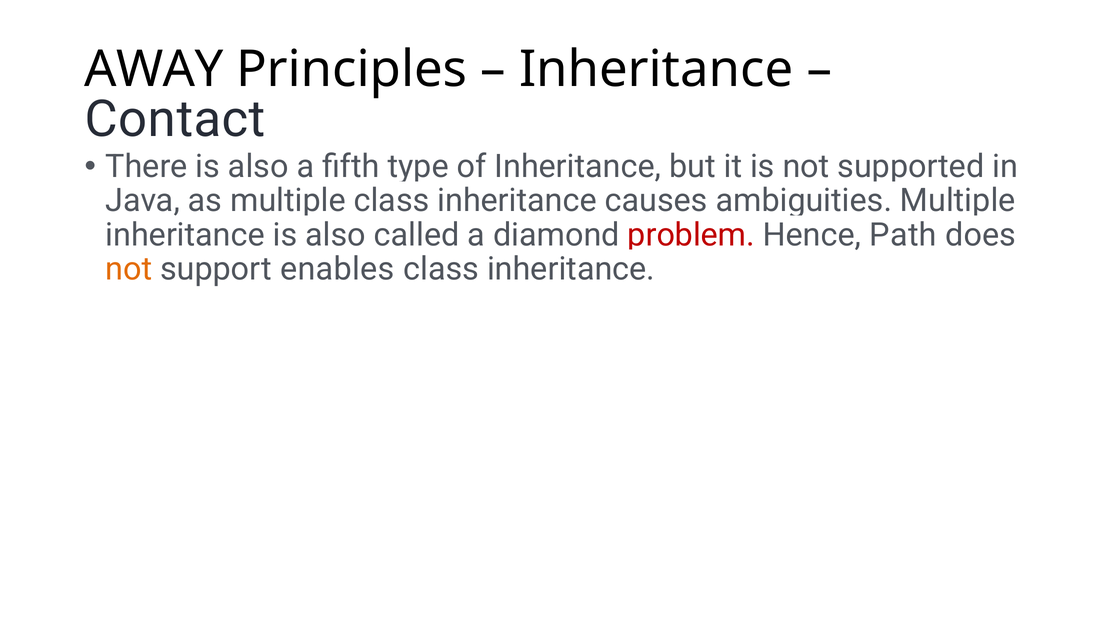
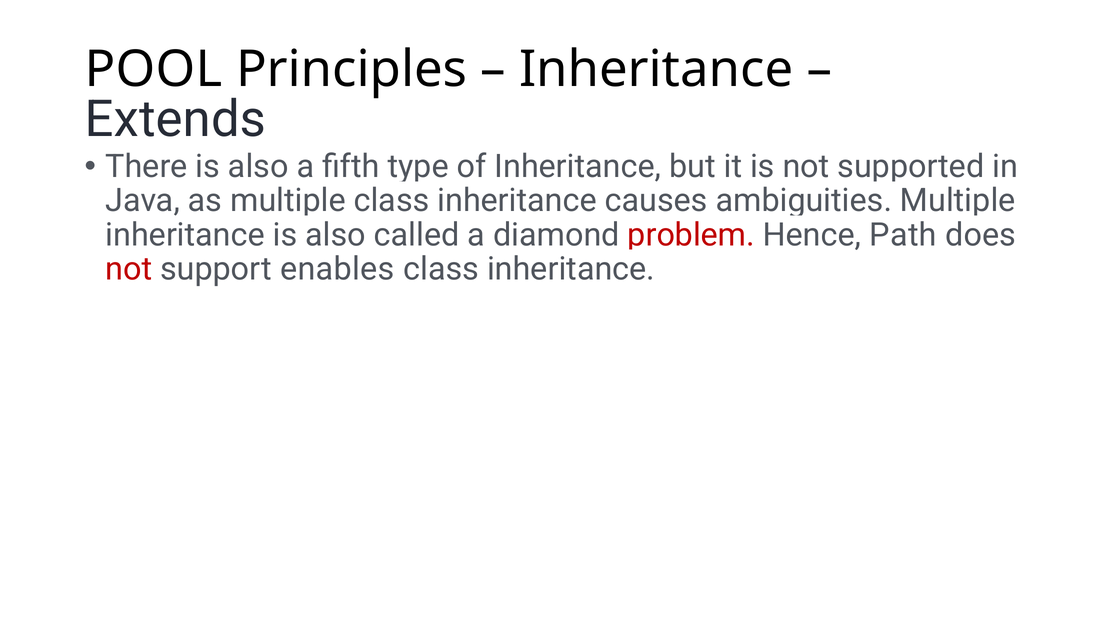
AWAY: AWAY -> POOL
Contact: Contact -> Extends
not at (129, 269) colour: orange -> red
